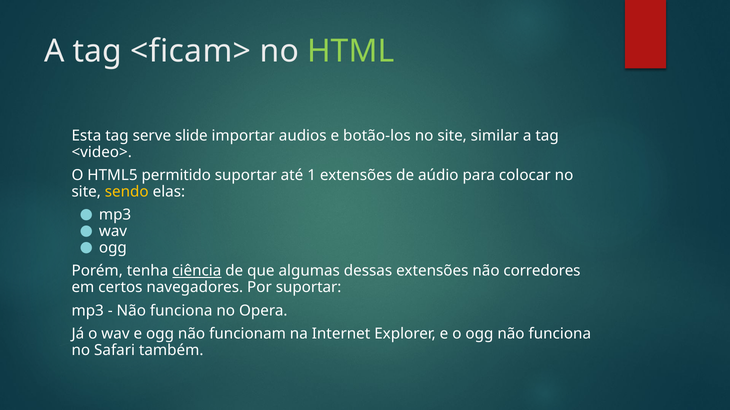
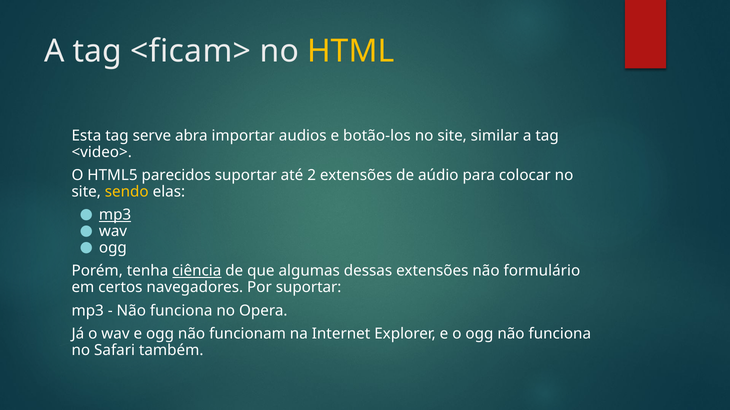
HTML colour: light green -> yellow
slide: slide -> abra
permitido: permitido -> parecidos
1: 1 -> 2
mp3 at (115, 215) underline: none -> present
corredores: corredores -> formulário
